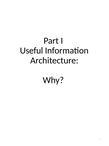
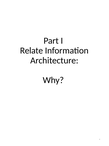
Useful: Useful -> Relate
